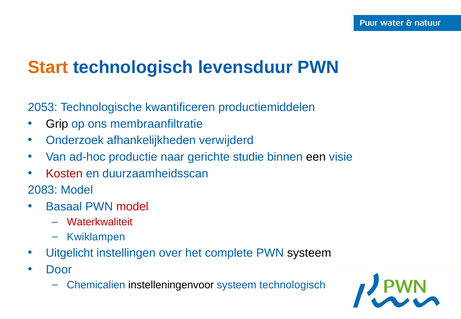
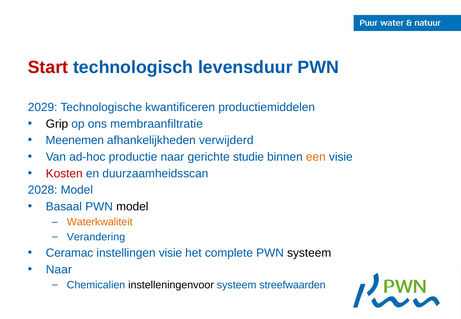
Start colour: orange -> red
2053: 2053 -> 2029
Onderzoek: Onderzoek -> Meenemen
een colour: black -> orange
2083: 2083 -> 2028
model at (132, 207) colour: red -> black
Waterkwaliteit colour: red -> orange
Kwiklampen: Kwiklampen -> Verandering
Uitgelicht: Uitgelicht -> Ceramac
instellingen over: over -> visie
Door at (59, 270): Door -> Naar
systeem technologisch: technologisch -> streefwaarden
